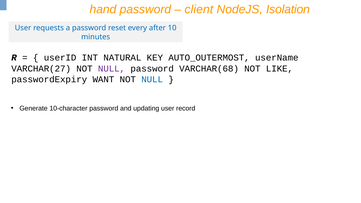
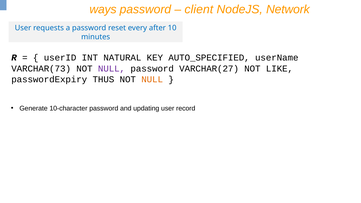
hand: hand -> ways
Isolation: Isolation -> Network
AUTO_OUTERMOST: AUTO_OUTERMOST -> AUTO_SPECIFIED
VARCHAR(27: VARCHAR(27 -> VARCHAR(73
VARCHAR(68: VARCHAR(68 -> VARCHAR(27
WANT: WANT -> THUS
NULL at (152, 79) colour: blue -> orange
